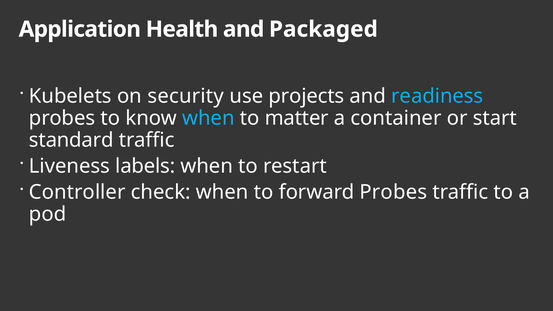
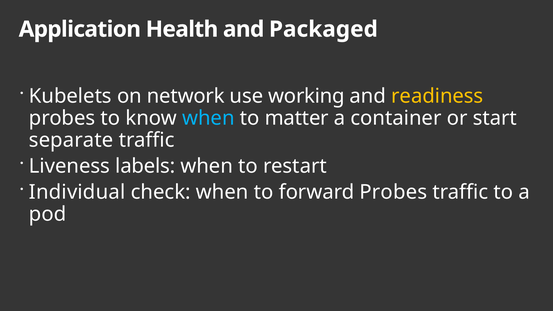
security: security -> network
projects: projects -> working
readiness colour: light blue -> yellow
standard: standard -> separate
Controller: Controller -> Individual
